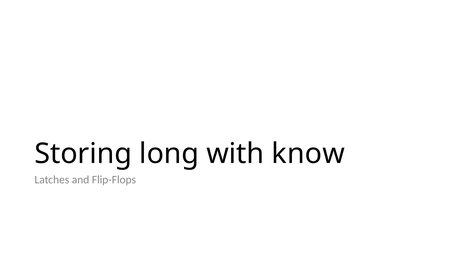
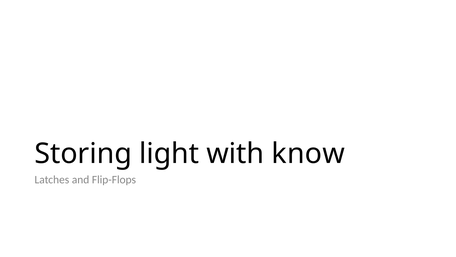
long: long -> light
